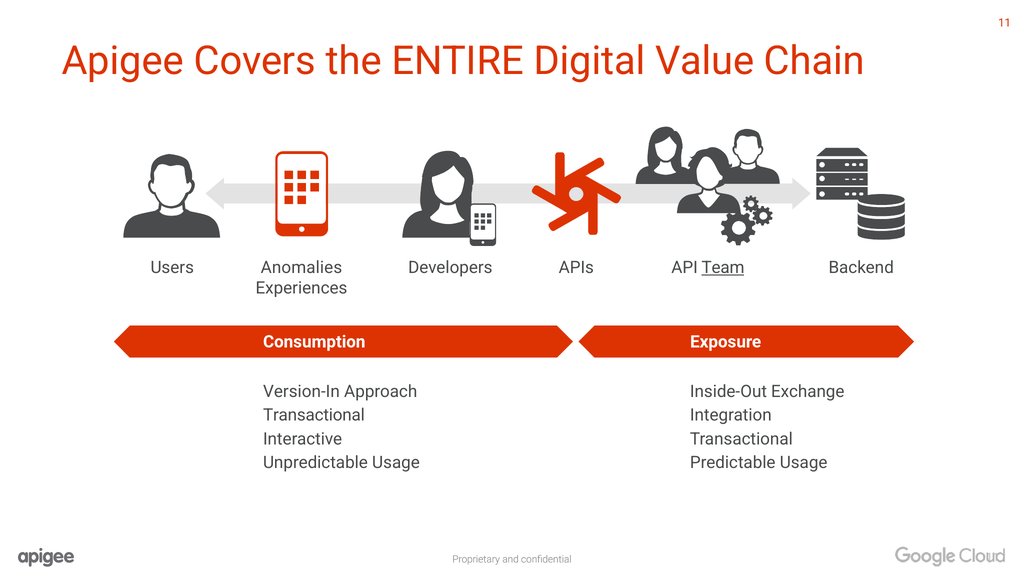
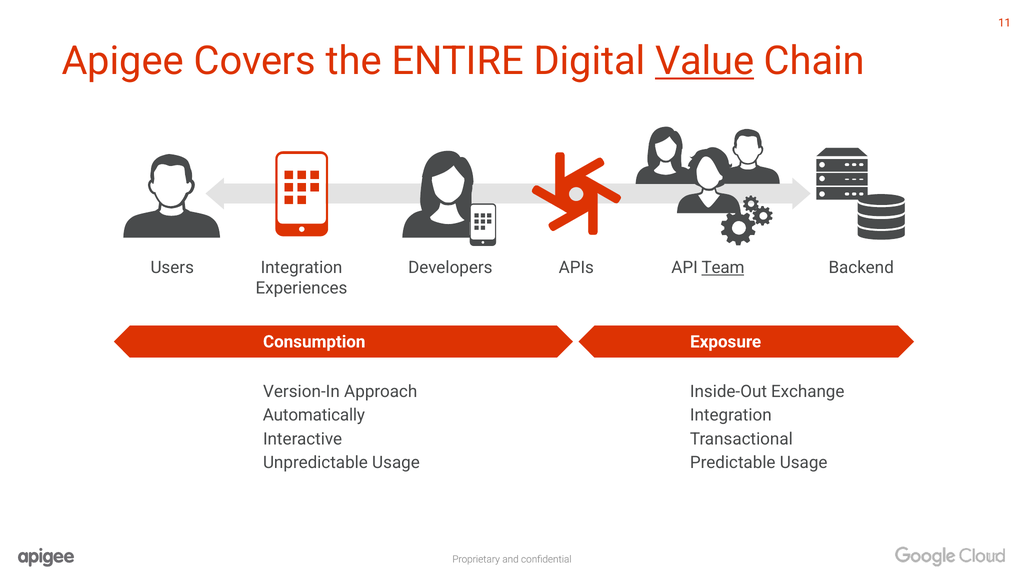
Value underline: none -> present
Users Anomalies: Anomalies -> Integration
Transactional at (314, 415): Transactional -> Automatically
